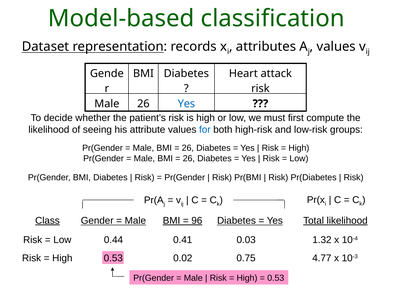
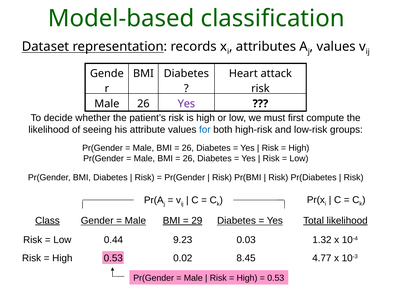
Yes at (186, 104) colour: blue -> purple
96: 96 -> 29
0.41: 0.41 -> 9.23
0.75: 0.75 -> 8.45
